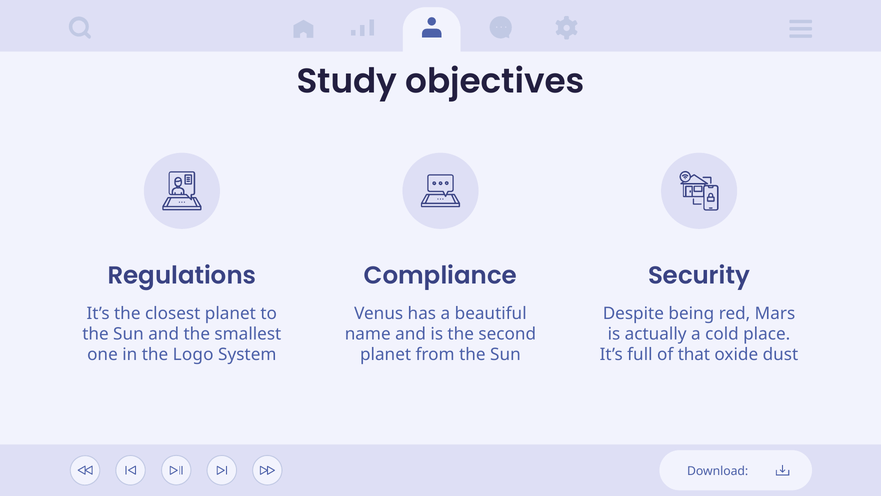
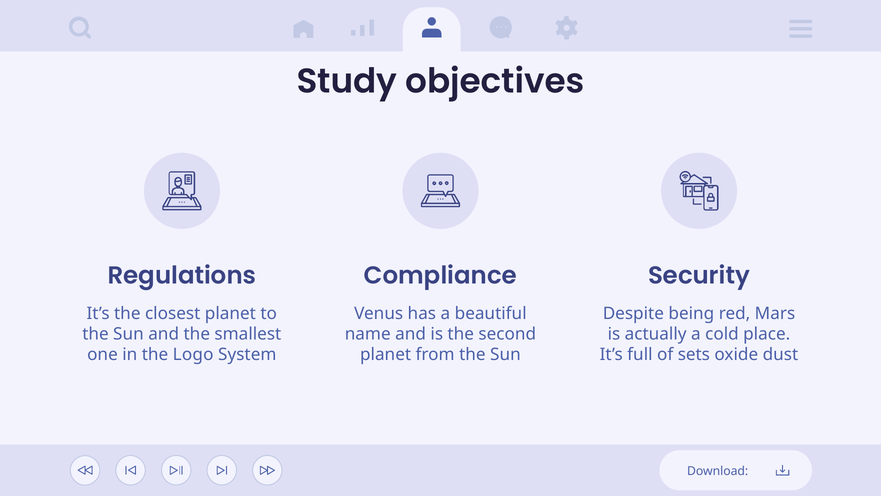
that: that -> sets
